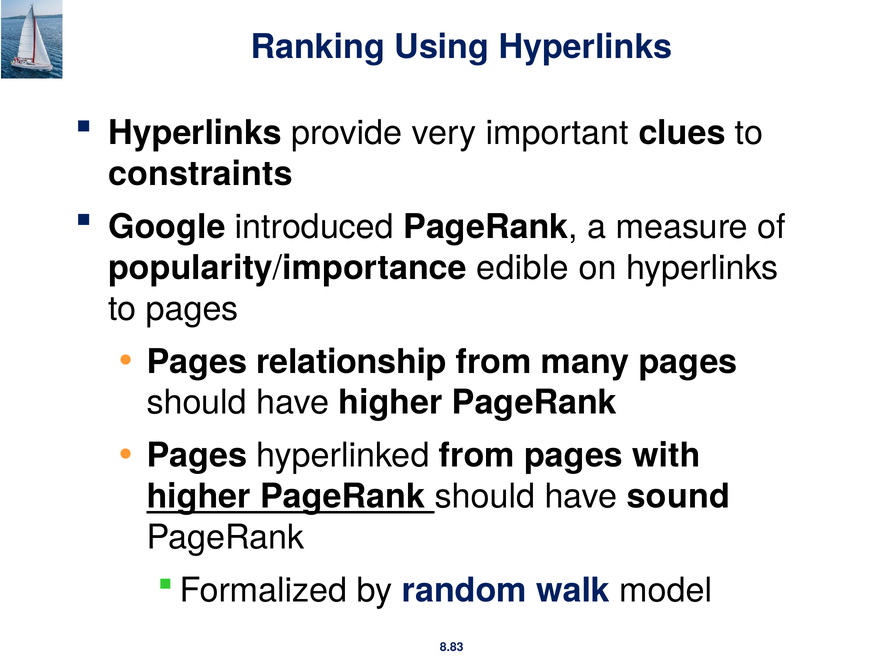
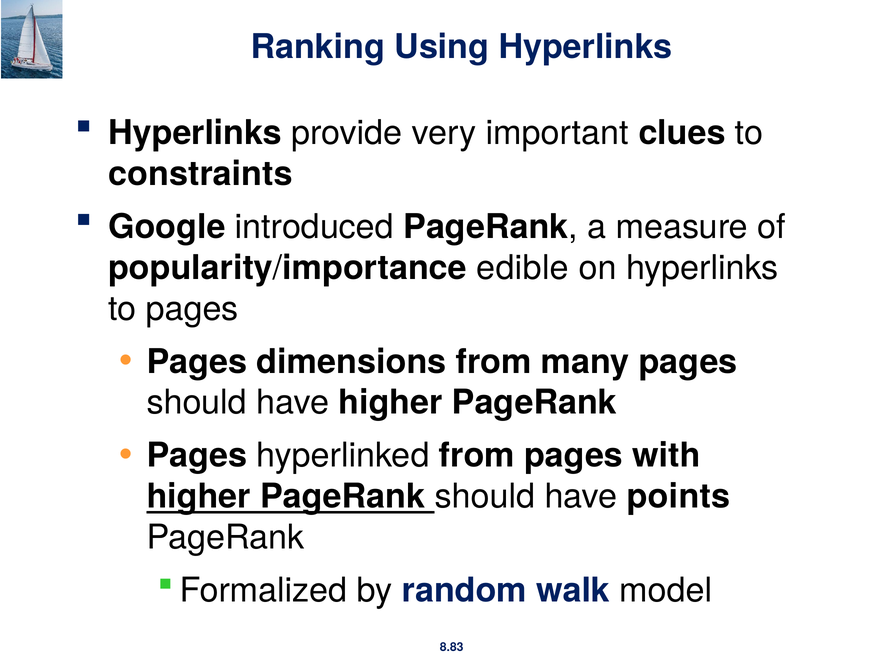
relationship: relationship -> dimensions
sound: sound -> points
